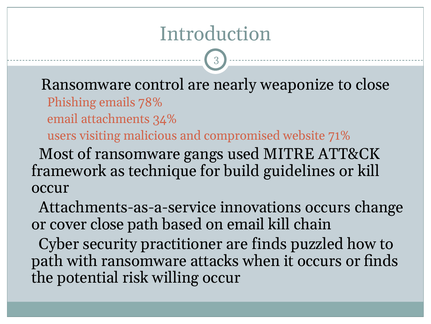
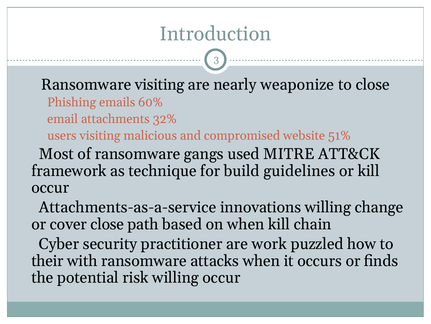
Ransomware control: control -> visiting
78%: 78% -> 60%
34%: 34% -> 32%
71%: 71% -> 51%
innovations occurs: occurs -> willing
on email: email -> when
are finds: finds -> work
path at (47, 260): path -> their
